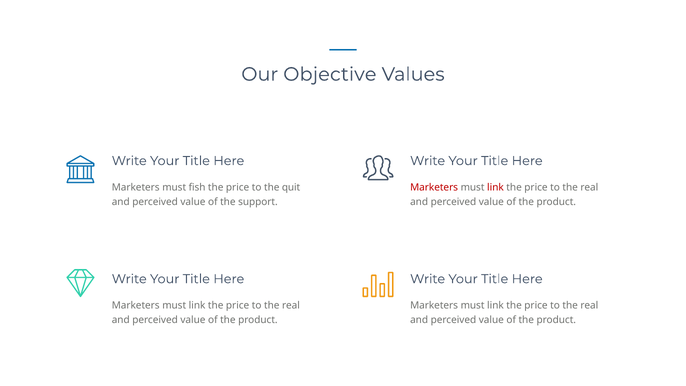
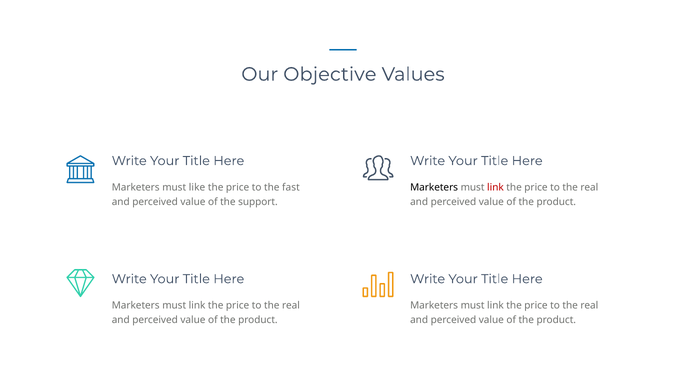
fish: fish -> like
quit: quit -> fast
Marketers at (434, 187) colour: red -> black
